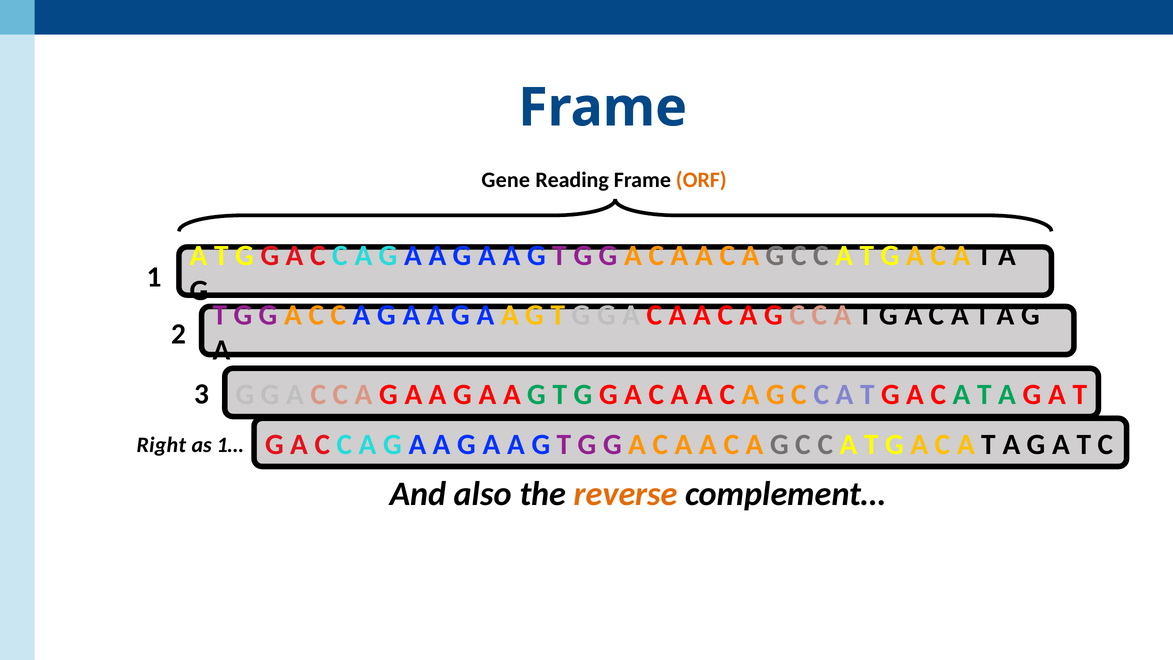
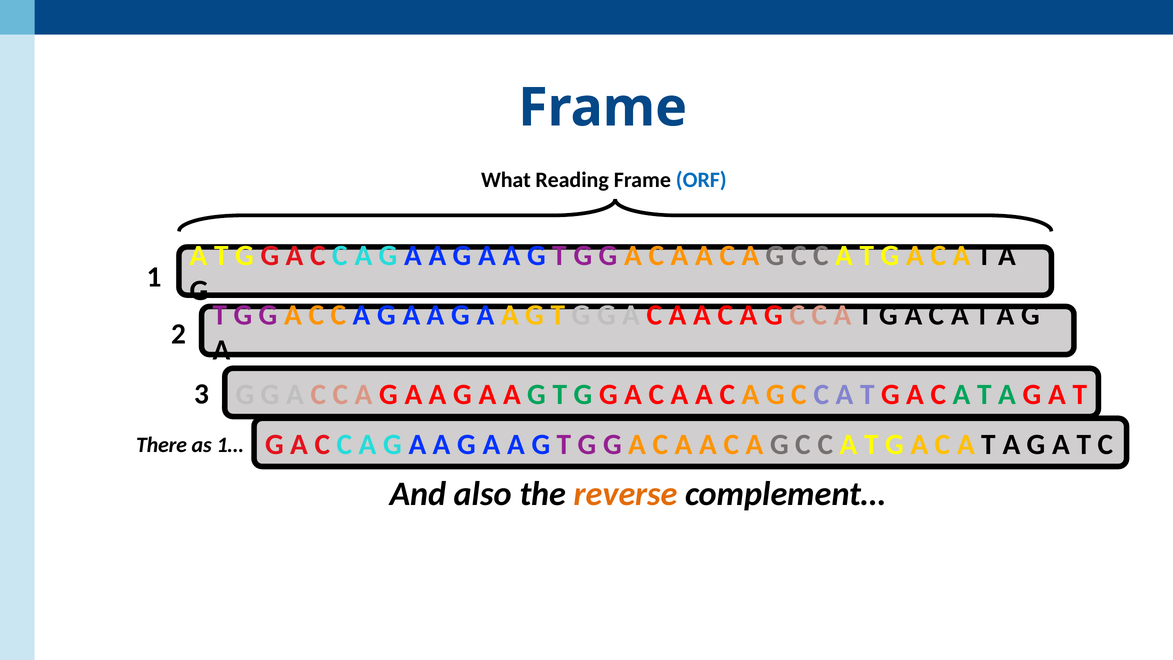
Gene: Gene -> What
ORF colour: orange -> blue
Right: Right -> There
